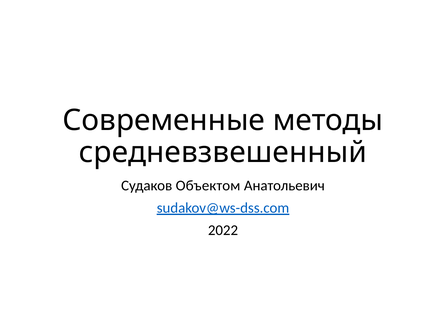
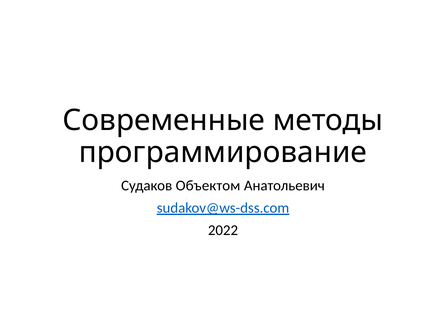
средневзвешенный: средневзвешенный -> программирование
